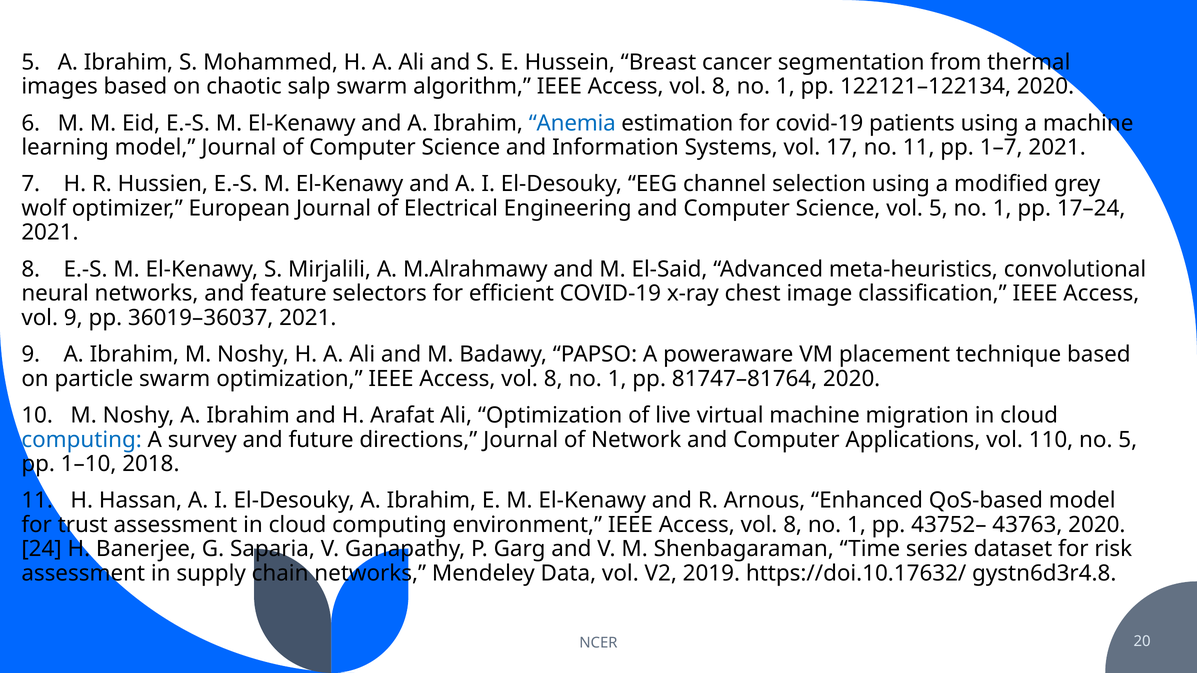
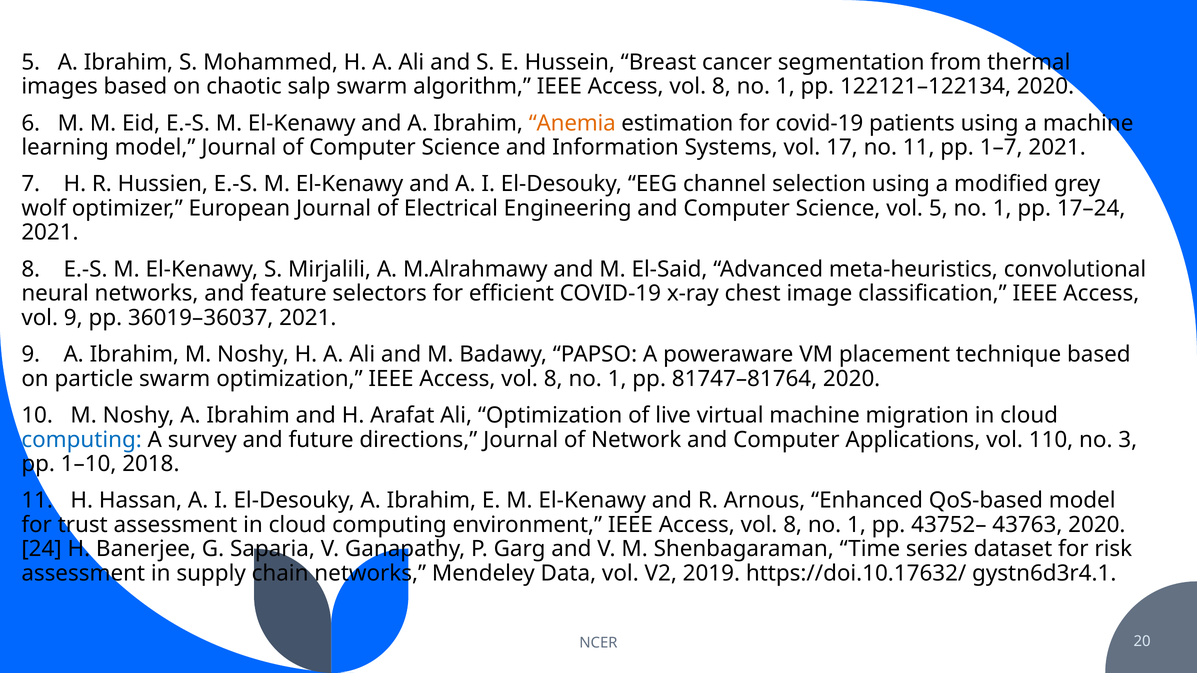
Anemia colour: blue -> orange
no 5: 5 -> 3
gystn6d3r4.8: gystn6d3r4.8 -> gystn6d3r4.1
